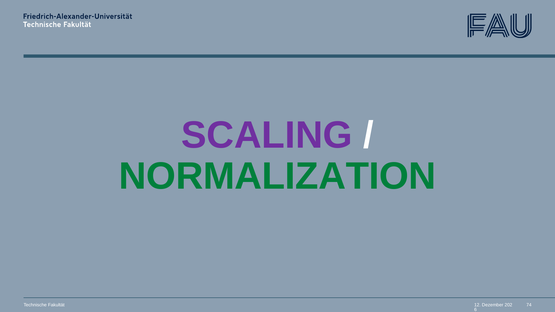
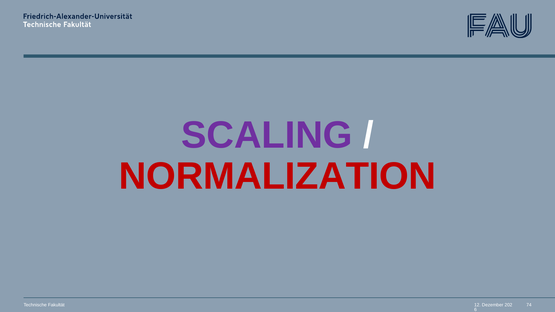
NORMALIZATION colour: green -> red
